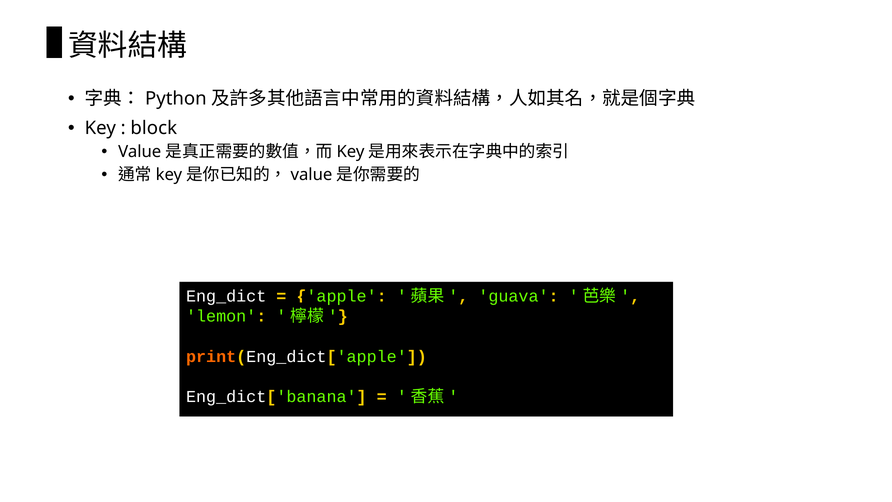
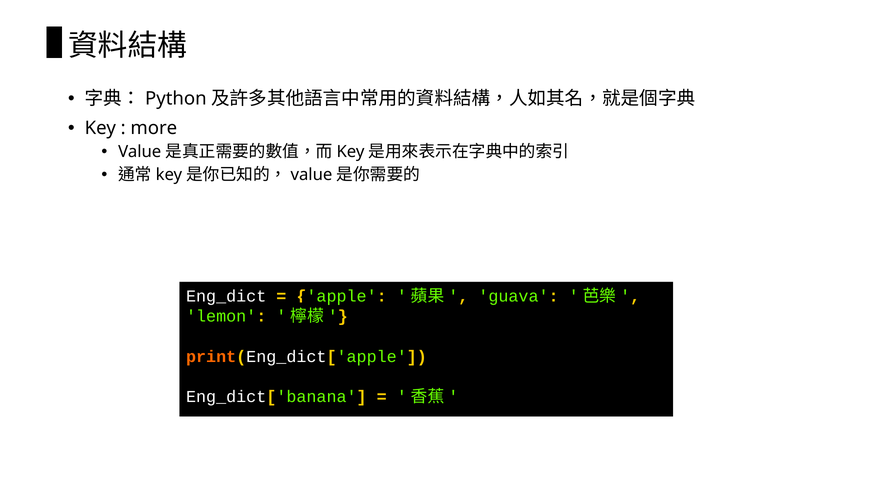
block: block -> more
